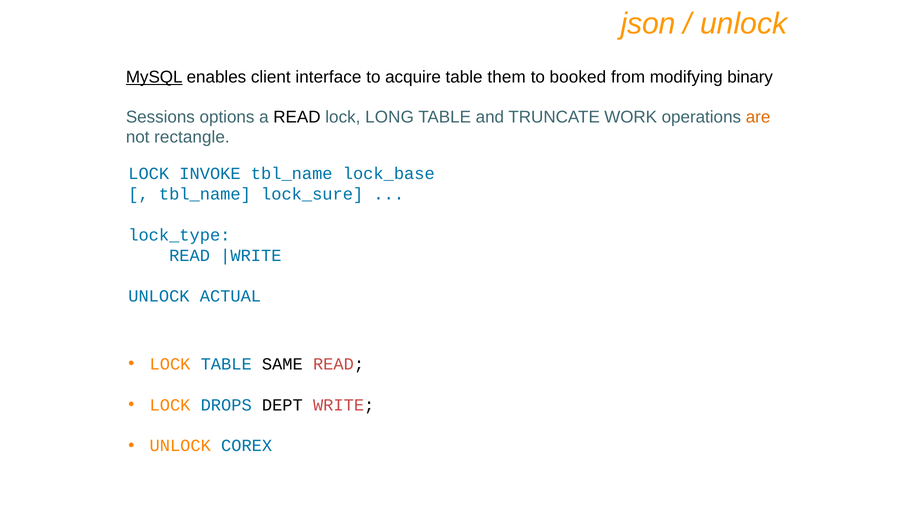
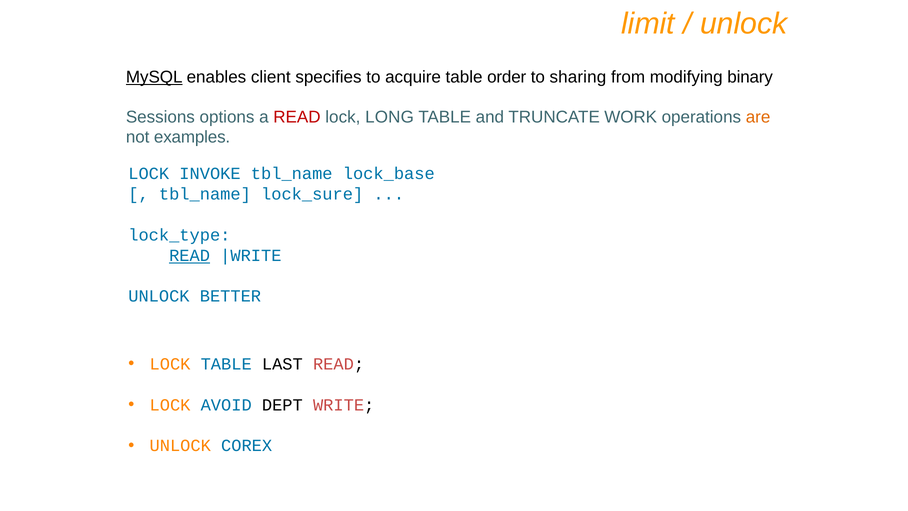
json: json -> limit
interface: interface -> specifies
them: them -> order
booked: booked -> sharing
READ at (297, 117) colour: black -> red
rectangle: rectangle -> examples
READ at (190, 255) underline: none -> present
ACTUAL: ACTUAL -> BETTER
SAME: SAME -> LAST
DROPS: DROPS -> AVOID
